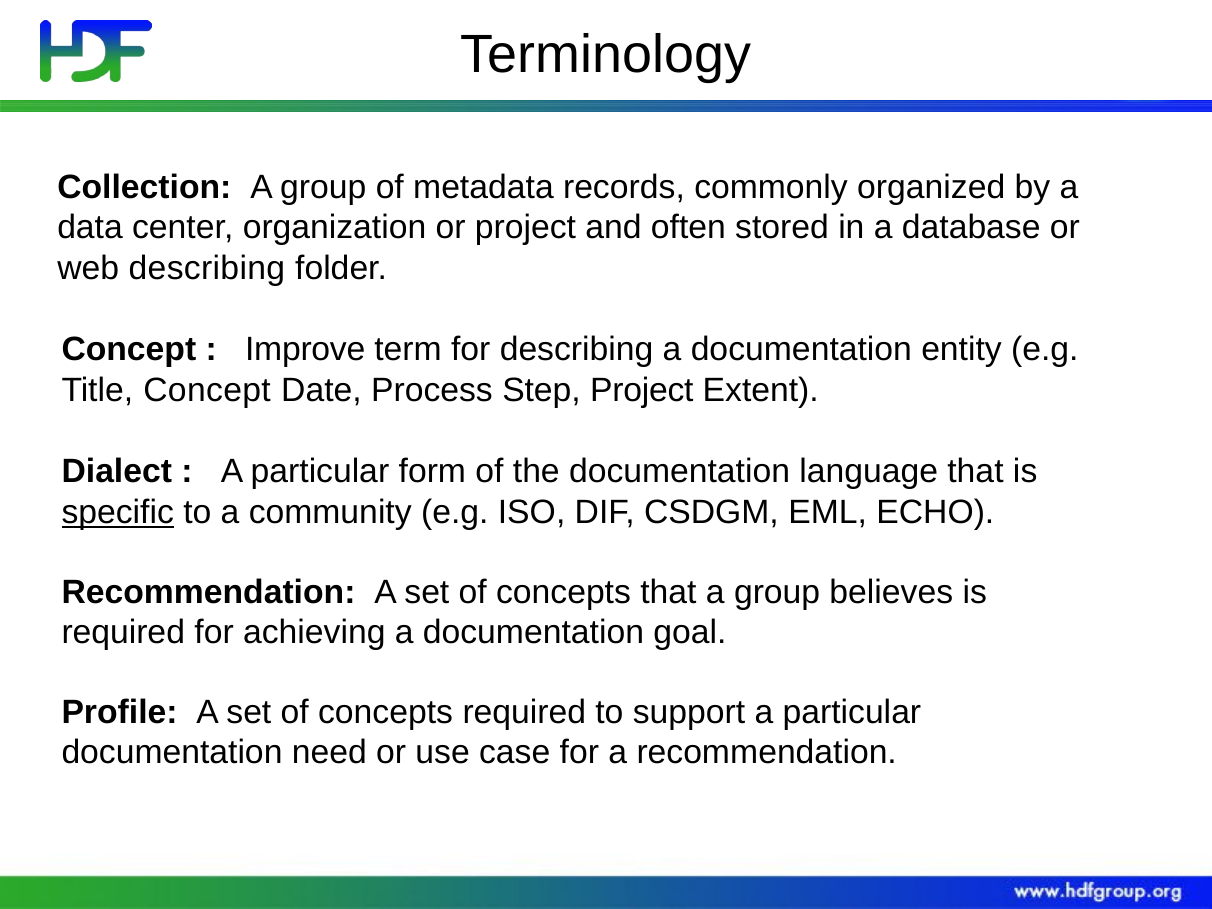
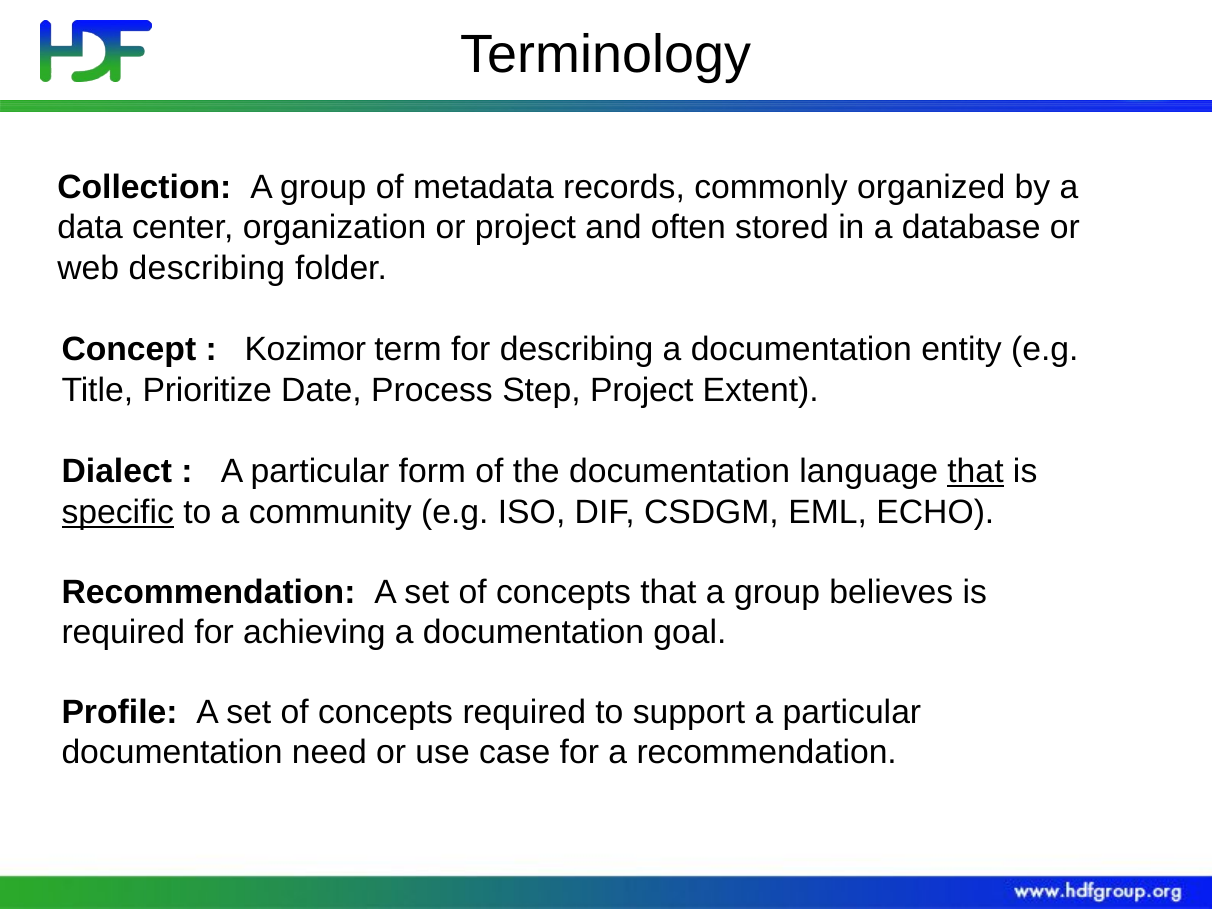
Improve: Improve -> Kozimor
Title Concept: Concept -> Prioritize
that at (975, 472) underline: none -> present
